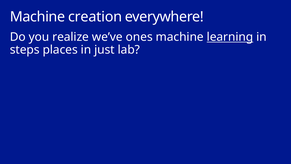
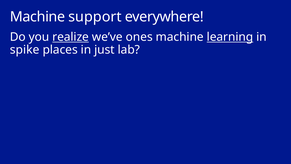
creation: creation -> support
realize underline: none -> present
steps: steps -> spike
